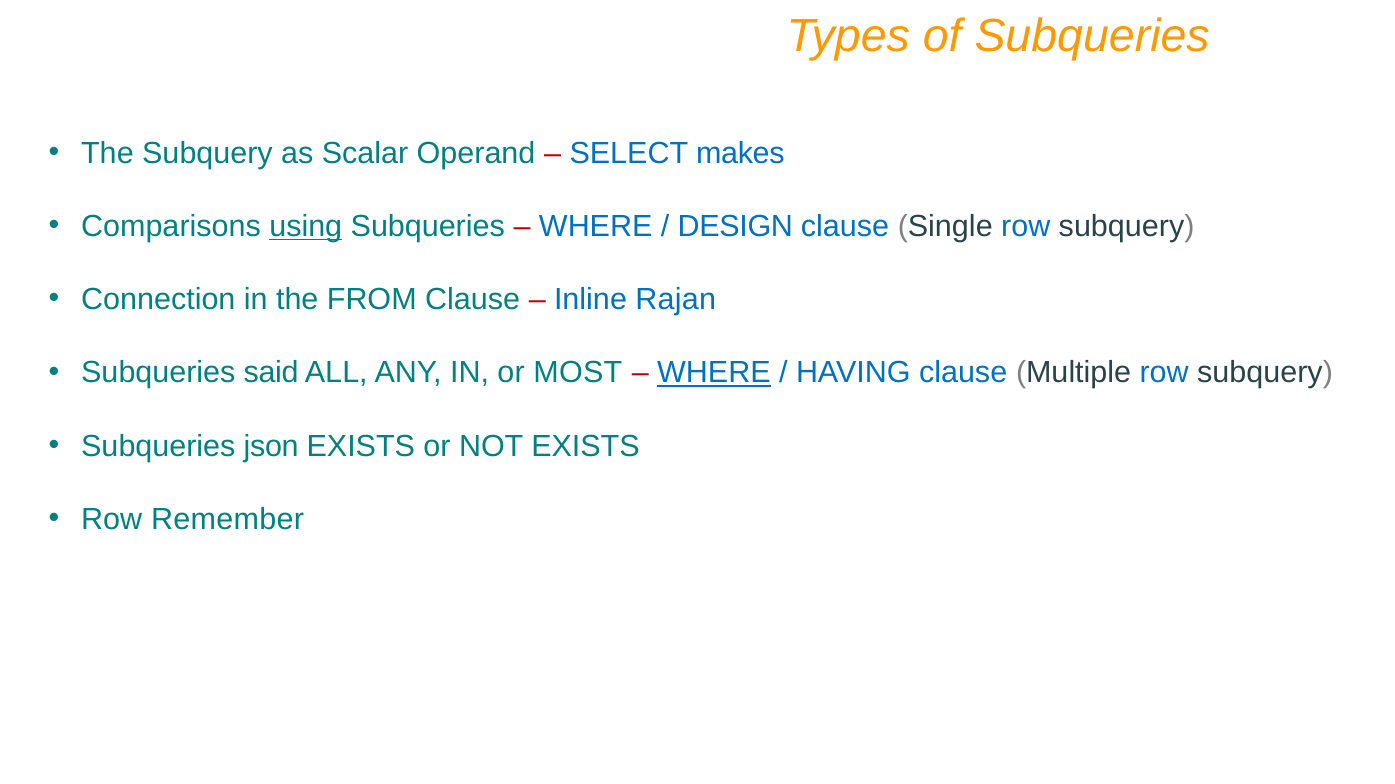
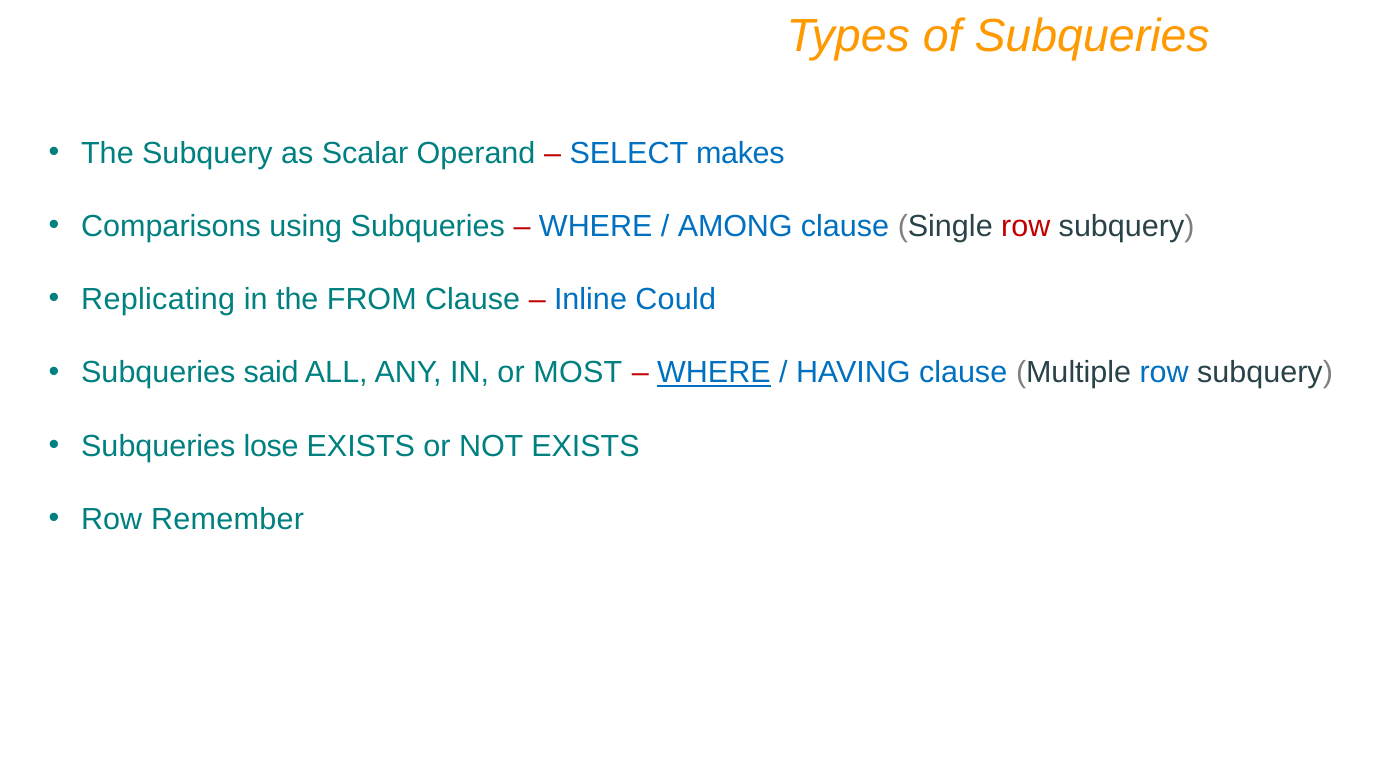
using underline: present -> none
DESIGN: DESIGN -> AMONG
row at (1026, 227) colour: blue -> red
Connection: Connection -> Replicating
Rajan: Rajan -> Could
json: json -> lose
